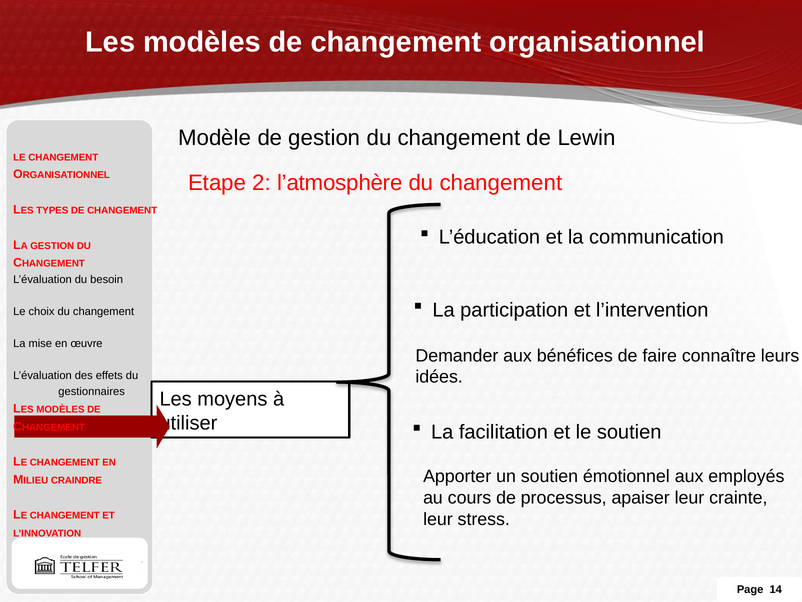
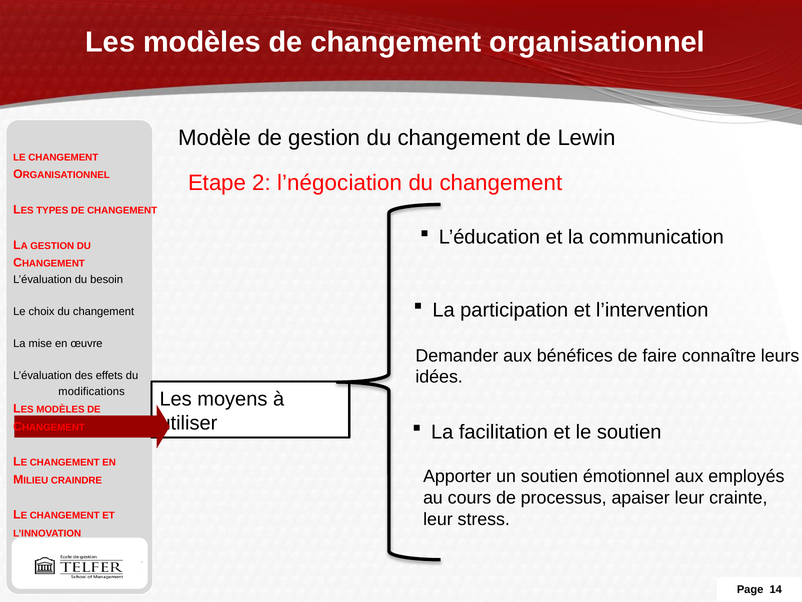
l’atmosphère: l’atmosphère -> l’négociation
gestionnaires: gestionnaires -> modifications
